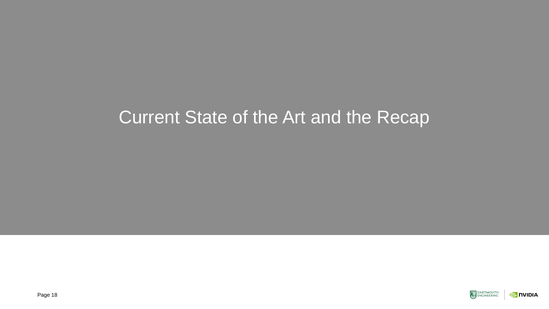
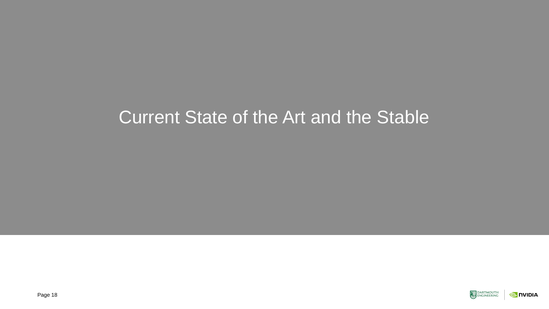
Recap: Recap -> Stable
